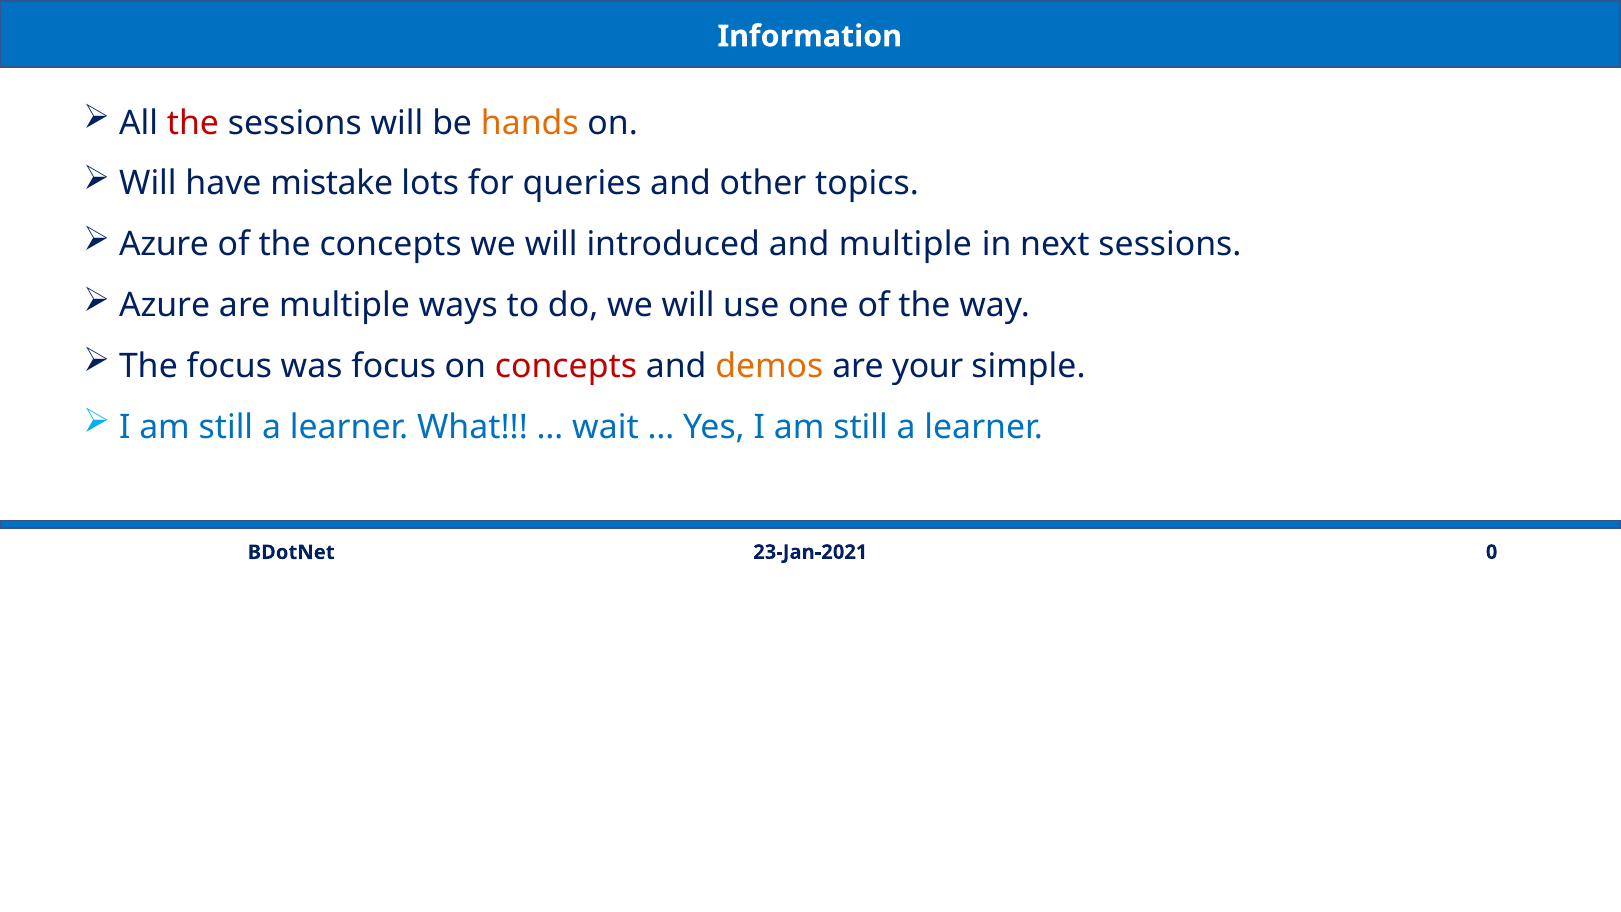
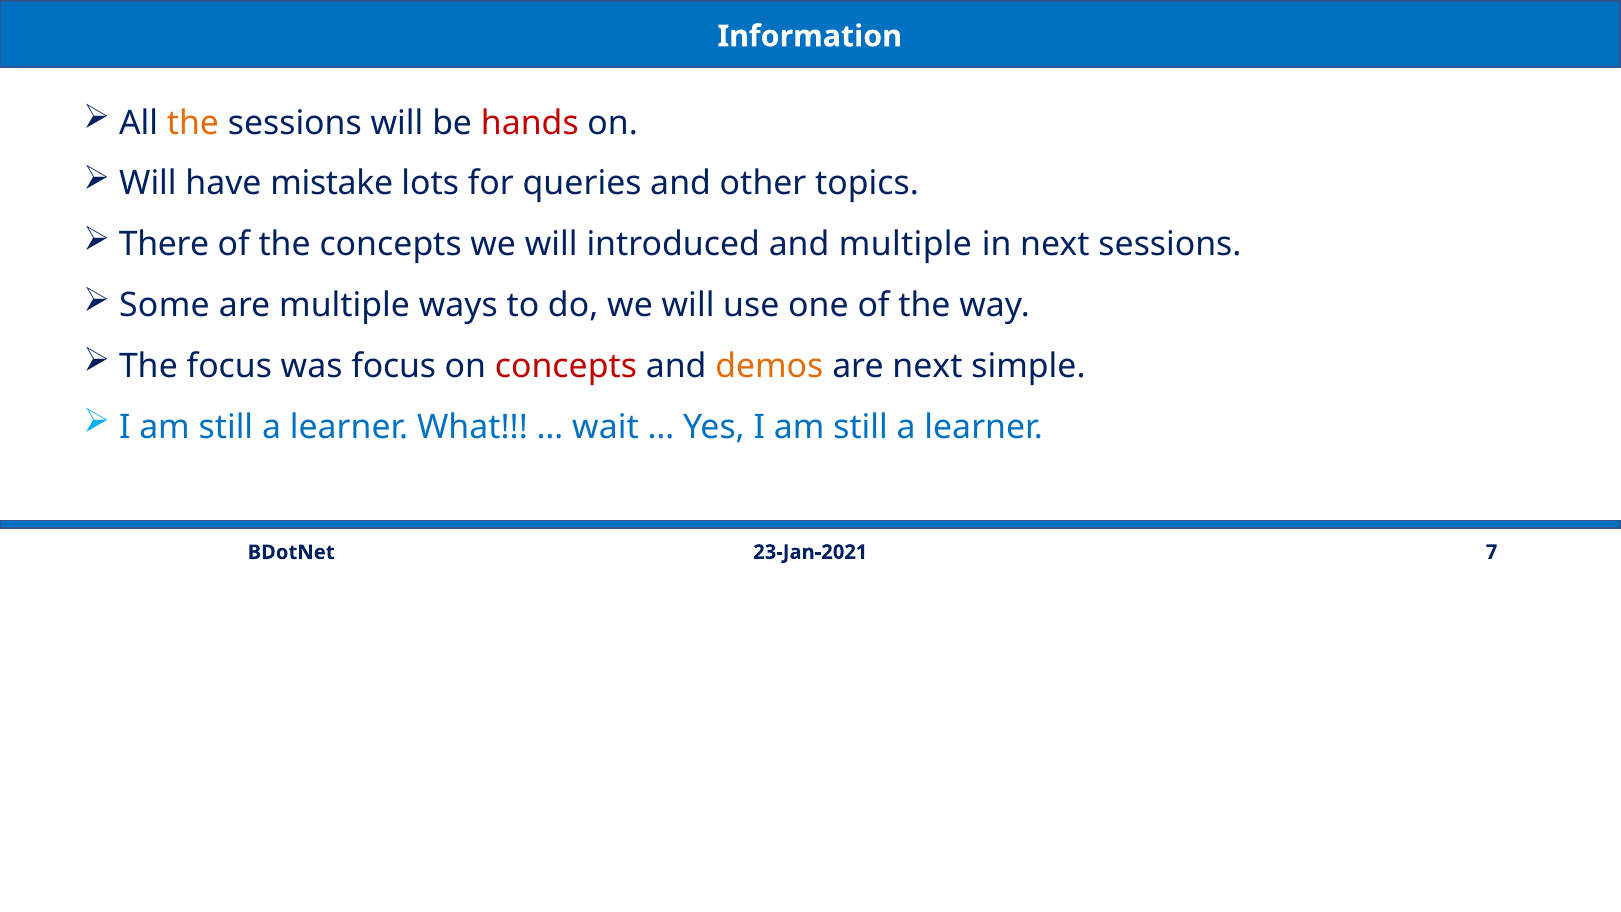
the at (193, 123) colour: red -> orange
hands colour: orange -> red
Azure at (164, 245): Azure -> There
Azure at (165, 305): Azure -> Some
are your: your -> next
0: 0 -> 7
